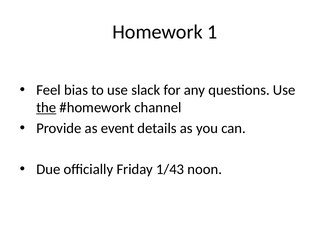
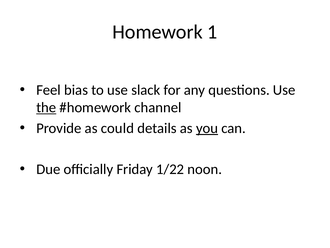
event: event -> could
you underline: none -> present
1/43: 1/43 -> 1/22
